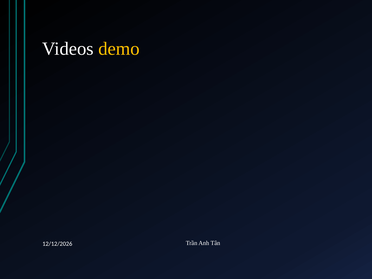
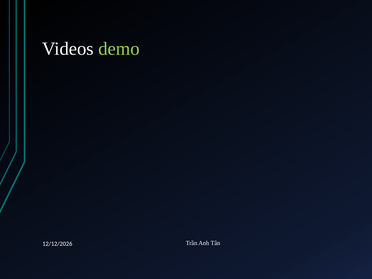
demo colour: yellow -> light green
